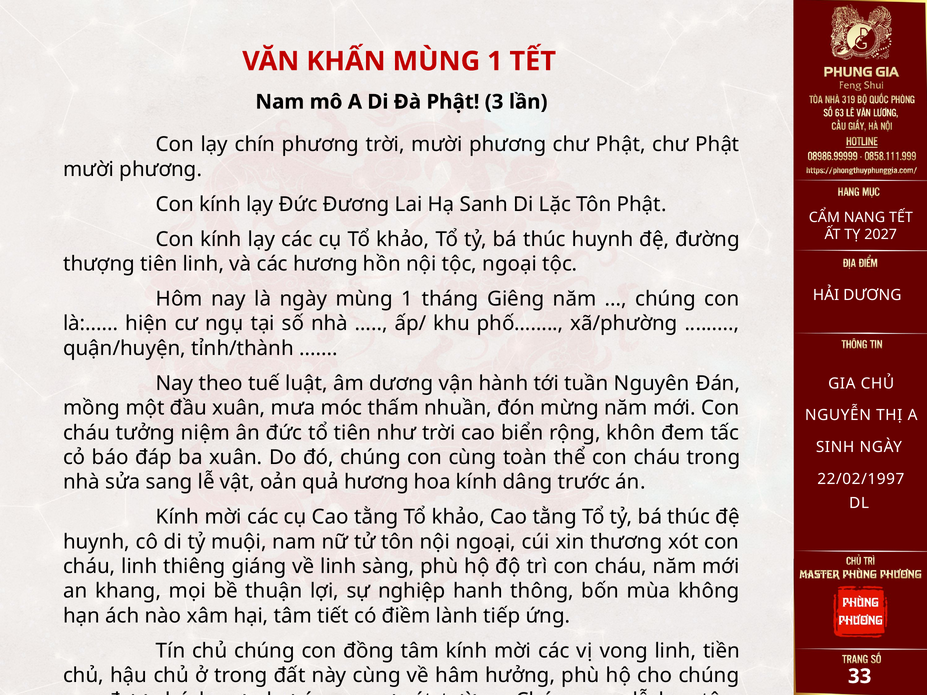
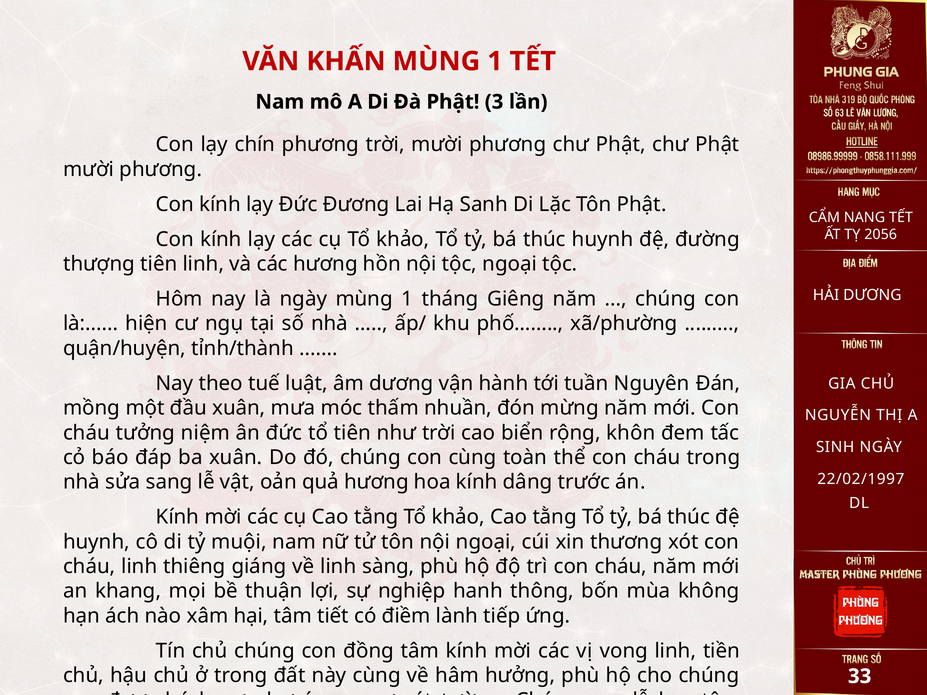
2027: 2027 -> 2056
